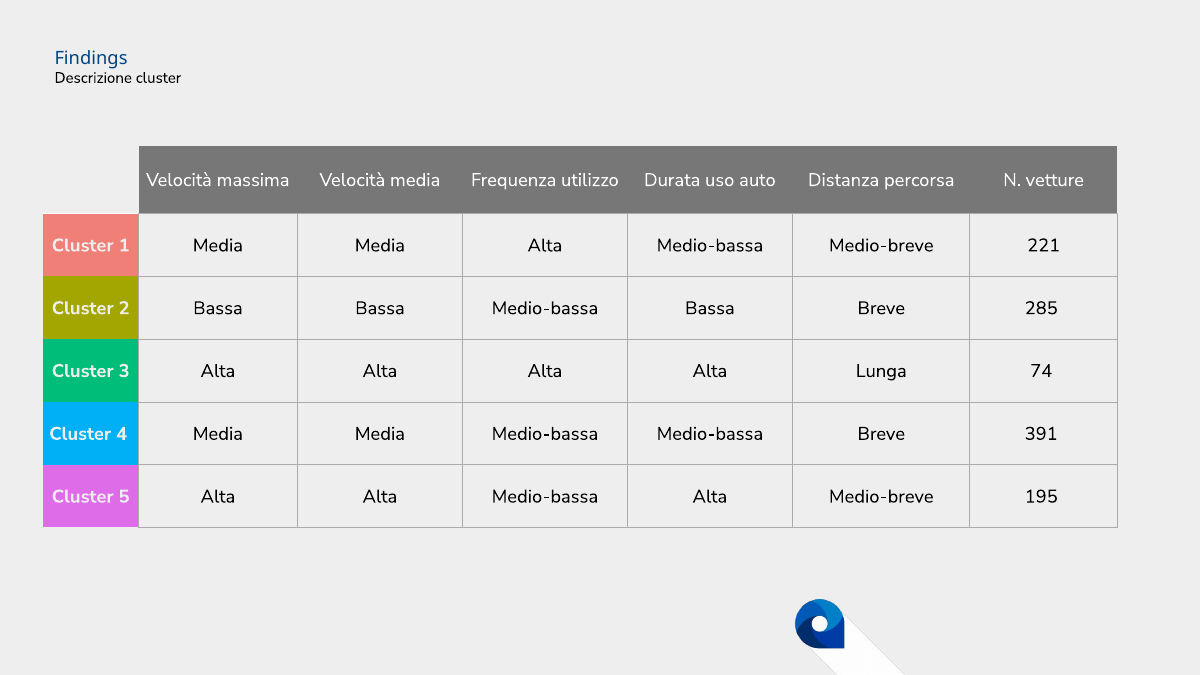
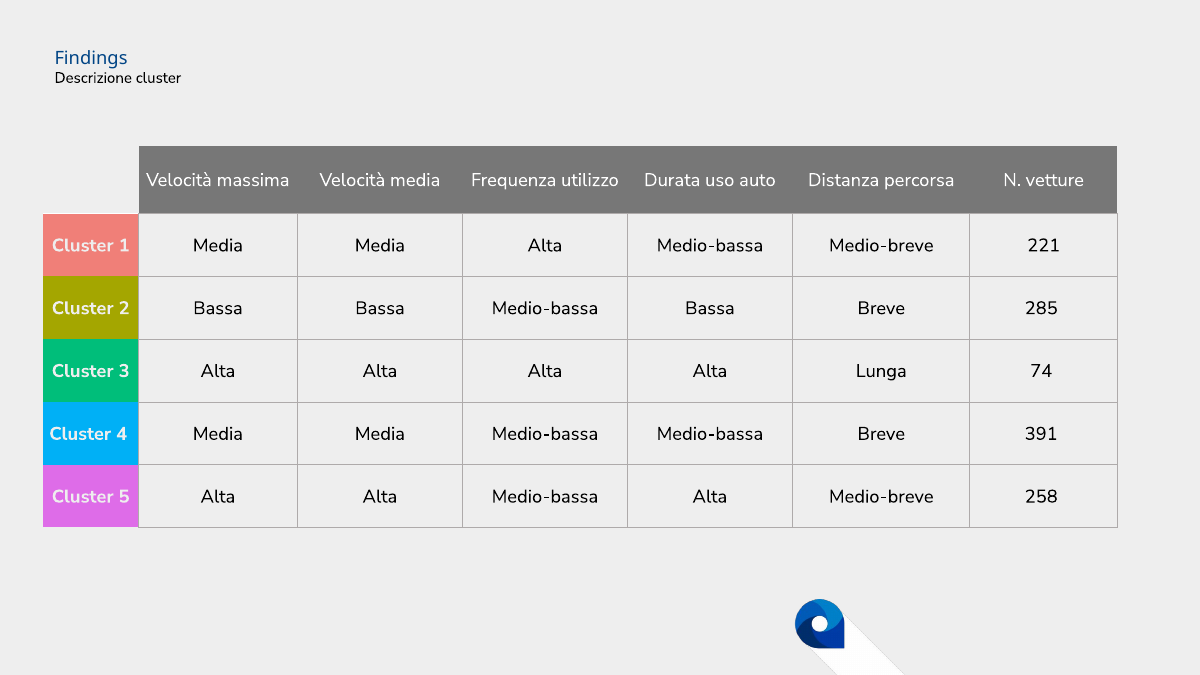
195: 195 -> 258
